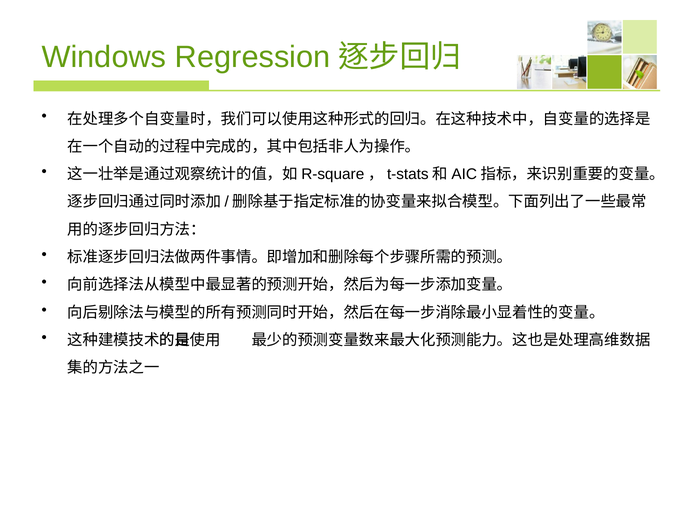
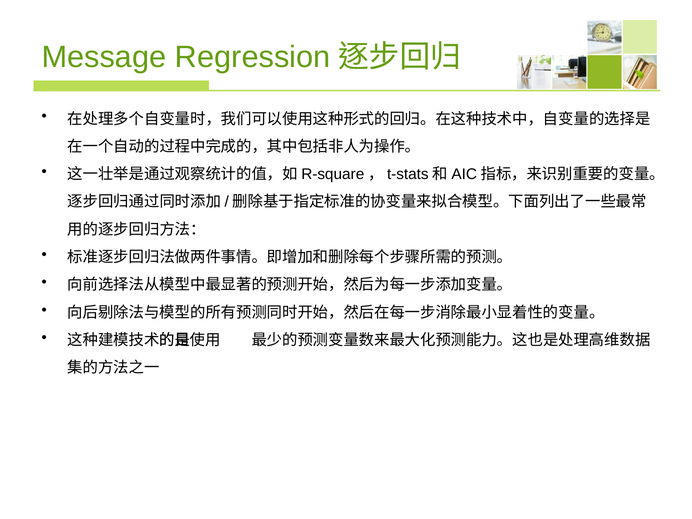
Windows: Windows -> Message
